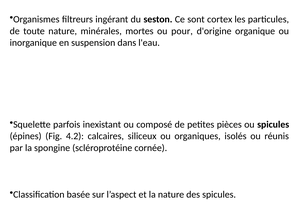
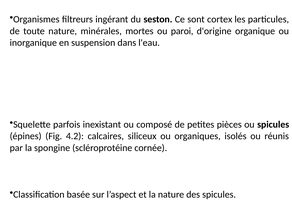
pour: pour -> paroi
